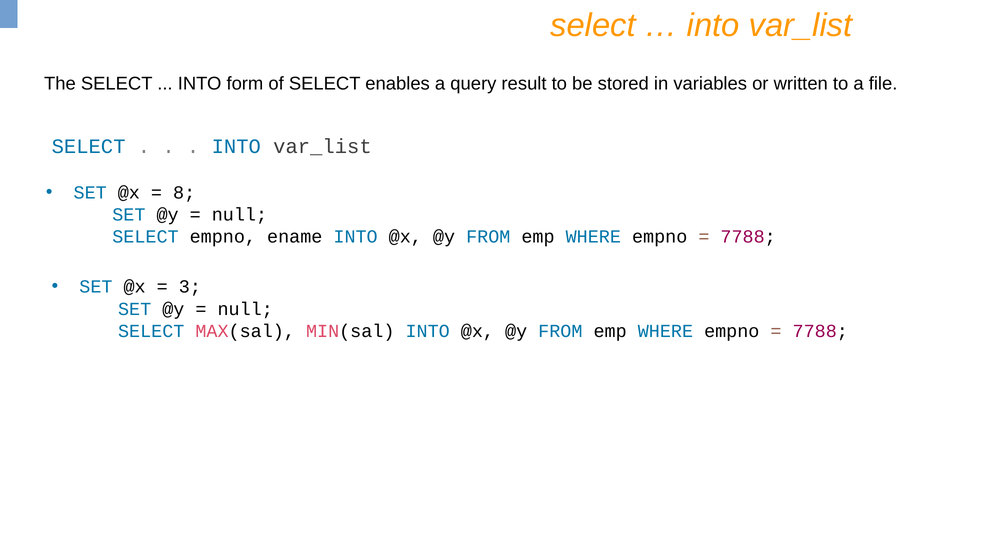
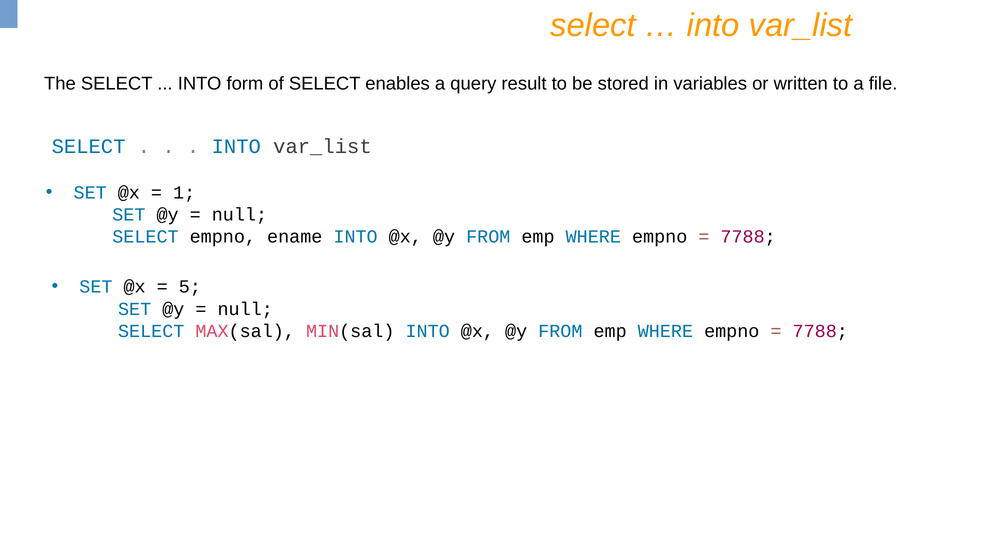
8: 8 -> 1
3: 3 -> 5
